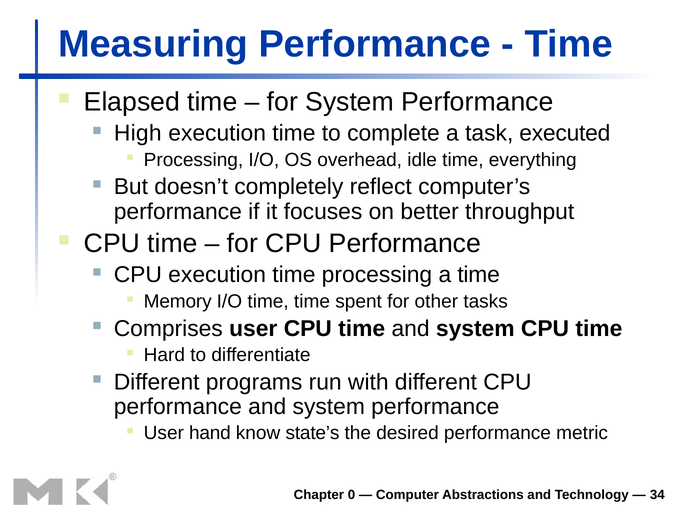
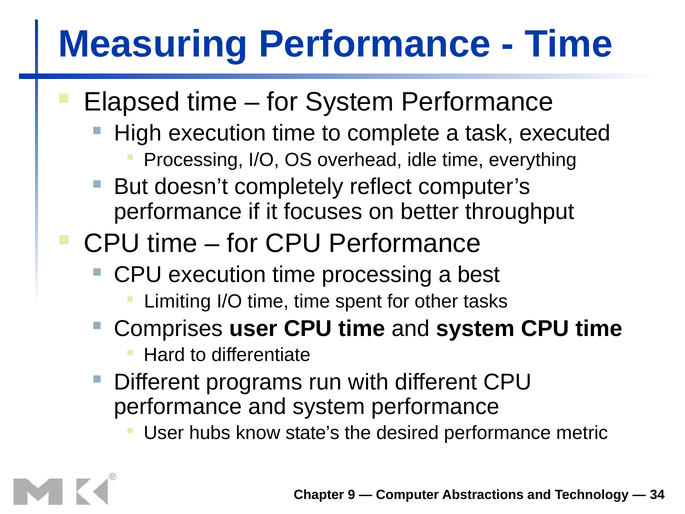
a time: time -> best
Memory: Memory -> Limiting
hand: hand -> hubs
0: 0 -> 9
